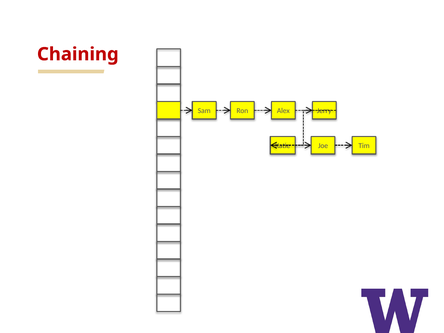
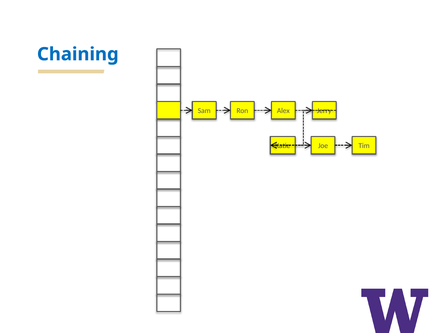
Chaining colour: red -> blue
